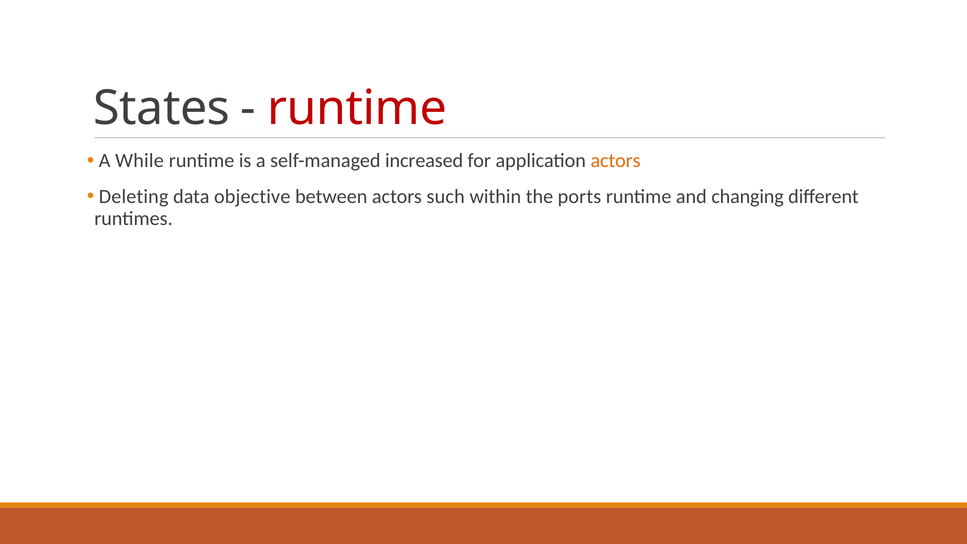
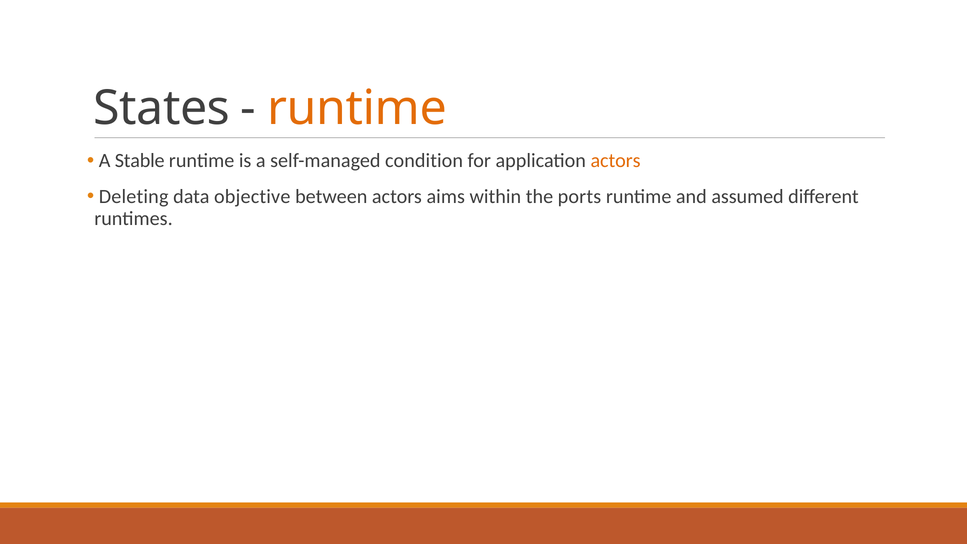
runtime at (357, 108) colour: red -> orange
While: While -> Stable
increased: increased -> condition
such: such -> aims
changing: changing -> assumed
